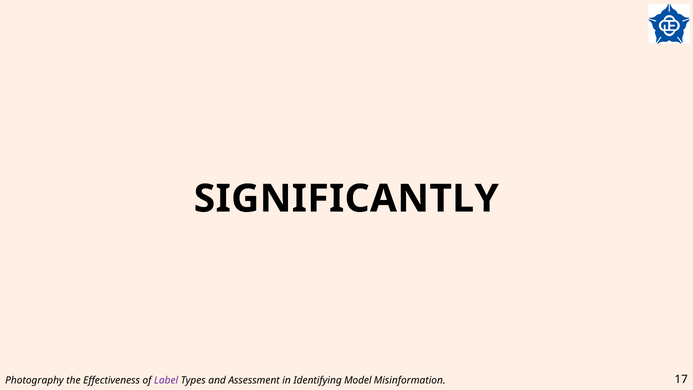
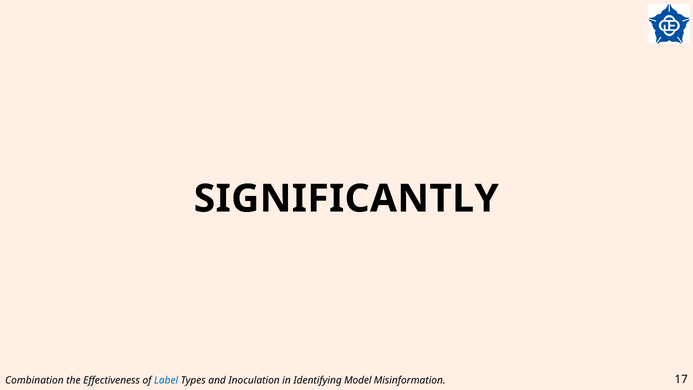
Photography: Photography -> Combination
Label colour: purple -> blue
Assessment: Assessment -> Inoculation
